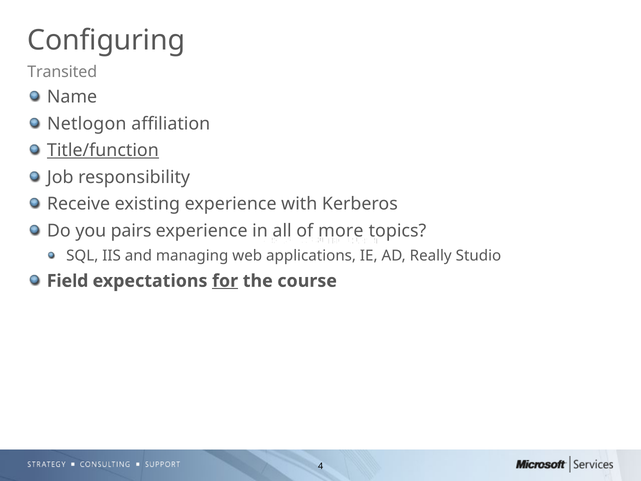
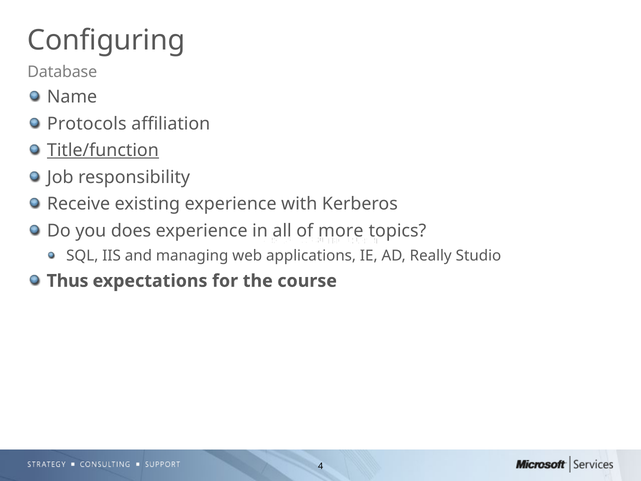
Transited: Transited -> Database
Netlogon: Netlogon -> Protocols
pairs: pairs -> does
Field: Field -> Thus
for underline: present -> none
